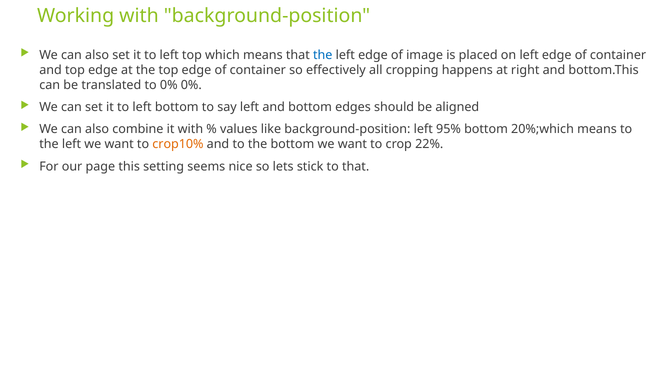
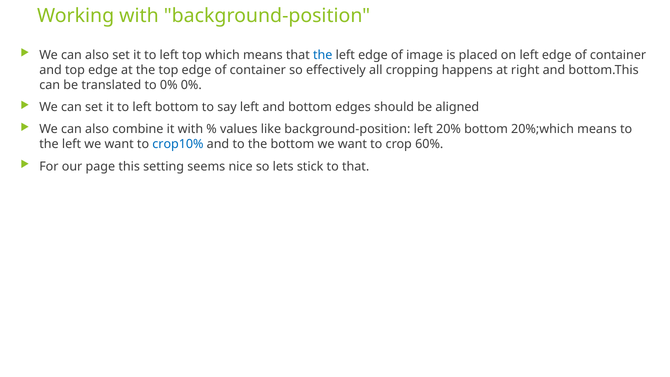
95%: 95% -> 20%
crop10% colour: orange -> blue
22%: 22% -> 60%
